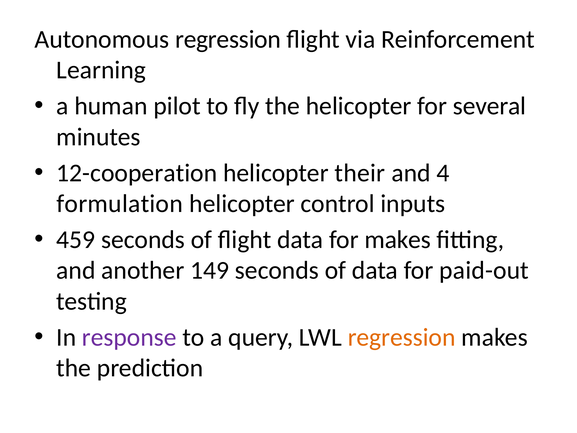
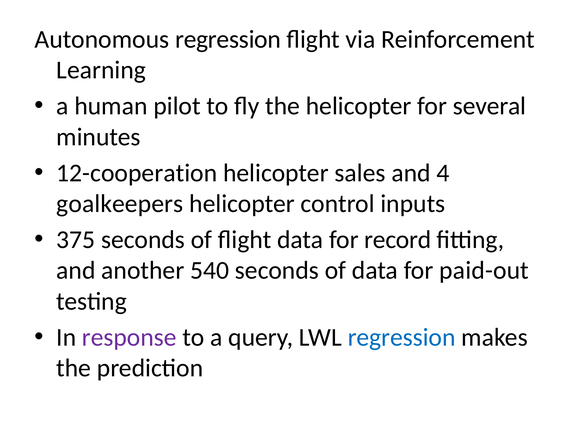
their: their -> sales
formulation: formulation -> goalkeepers
459: 459 -> 375
for makes: makes -> record
149: 149 -> 540
regression at (402, 337) colour: orange -> blue
